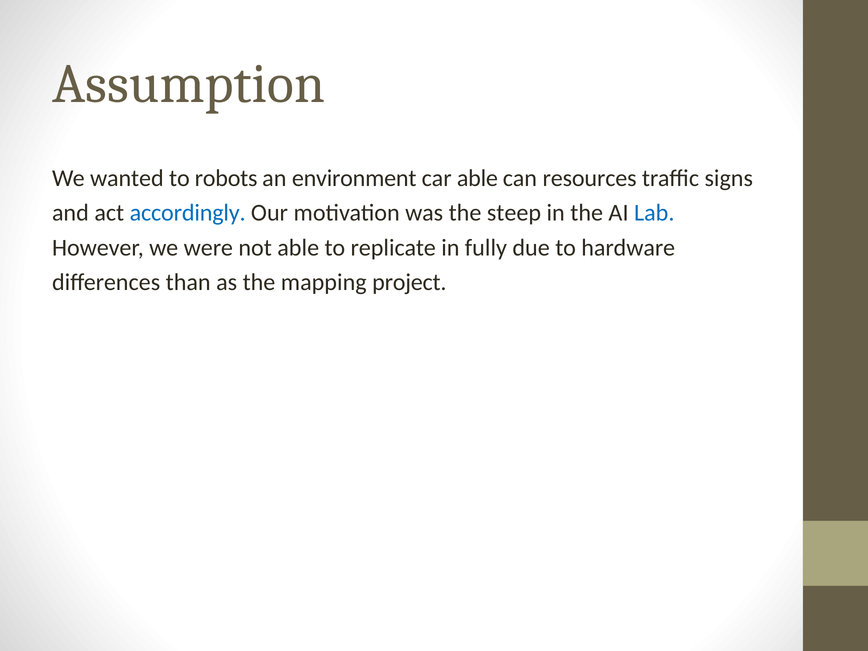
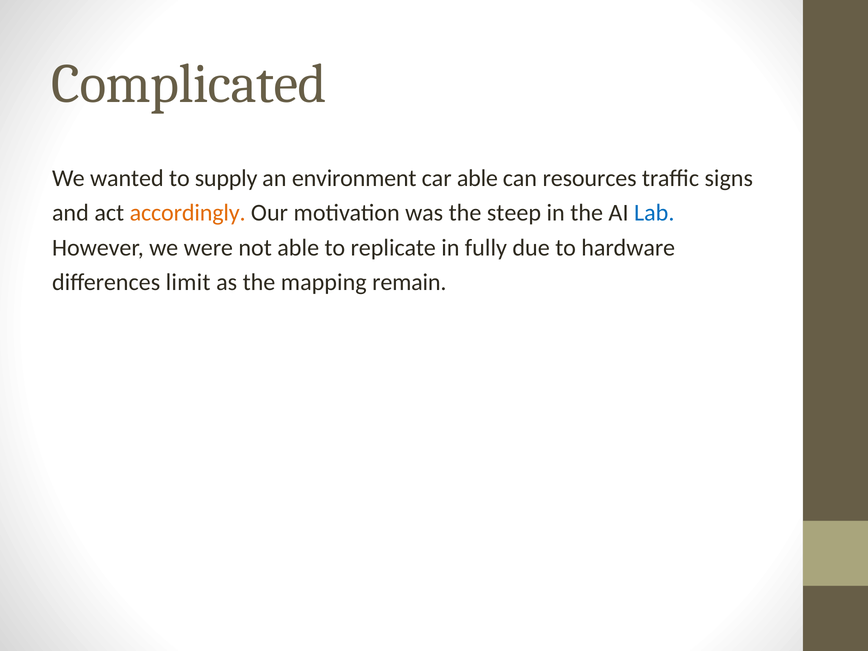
Assumption: Assumption -> Complicated
robots: robots -> supply
accordingly colour: blue -> orange
than: than -> limit
project: project -> remain
